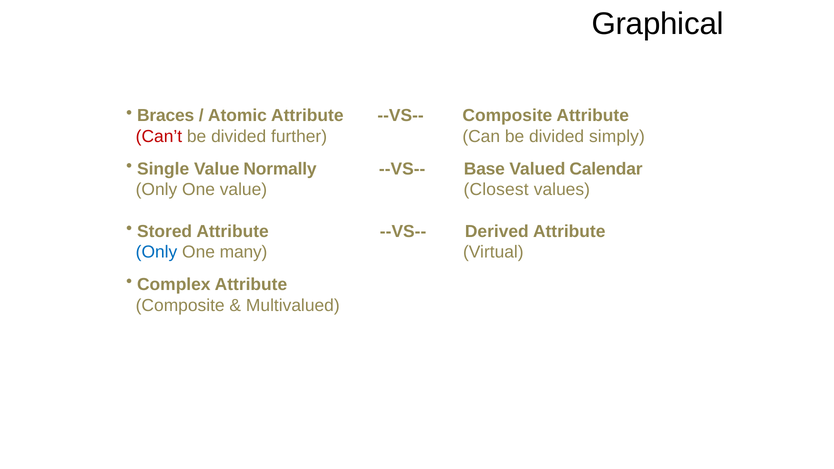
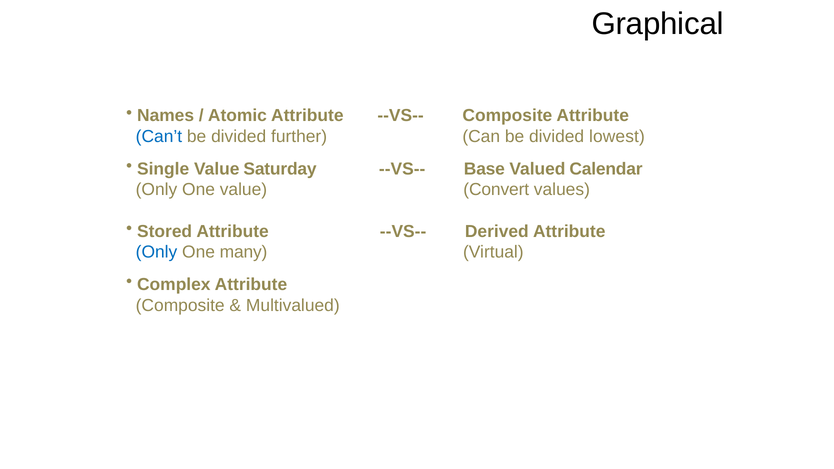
Braces: Braces -> Names
Can’t colour: red -> blue
simply: simply -> lowest
Normally: Normally -> Saturday
Closest: Closest -> Convert
